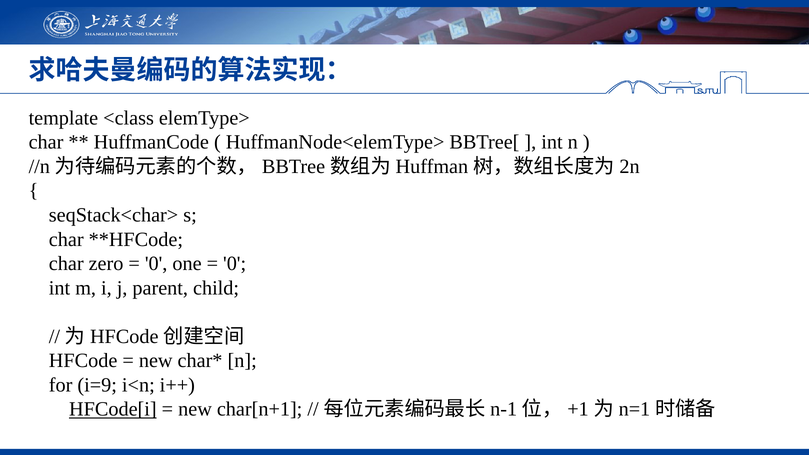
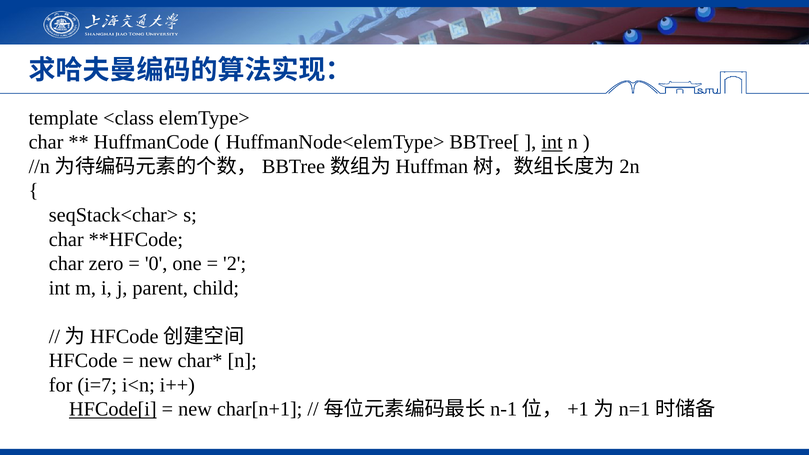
int at (552, 142) underline: none -> present
0 at (235, 264): 0 -> 2
i=9: i=9 -> i=7
